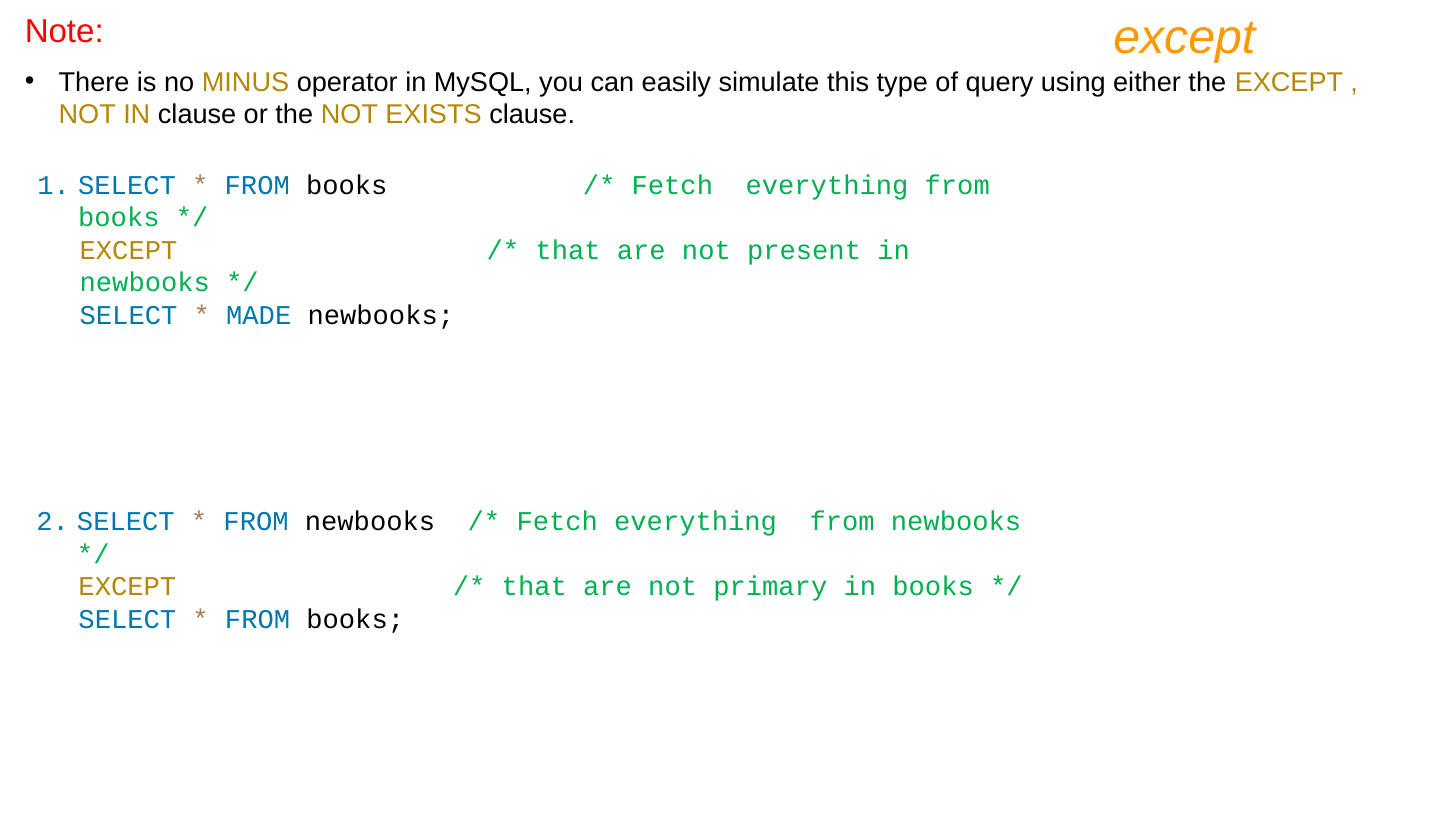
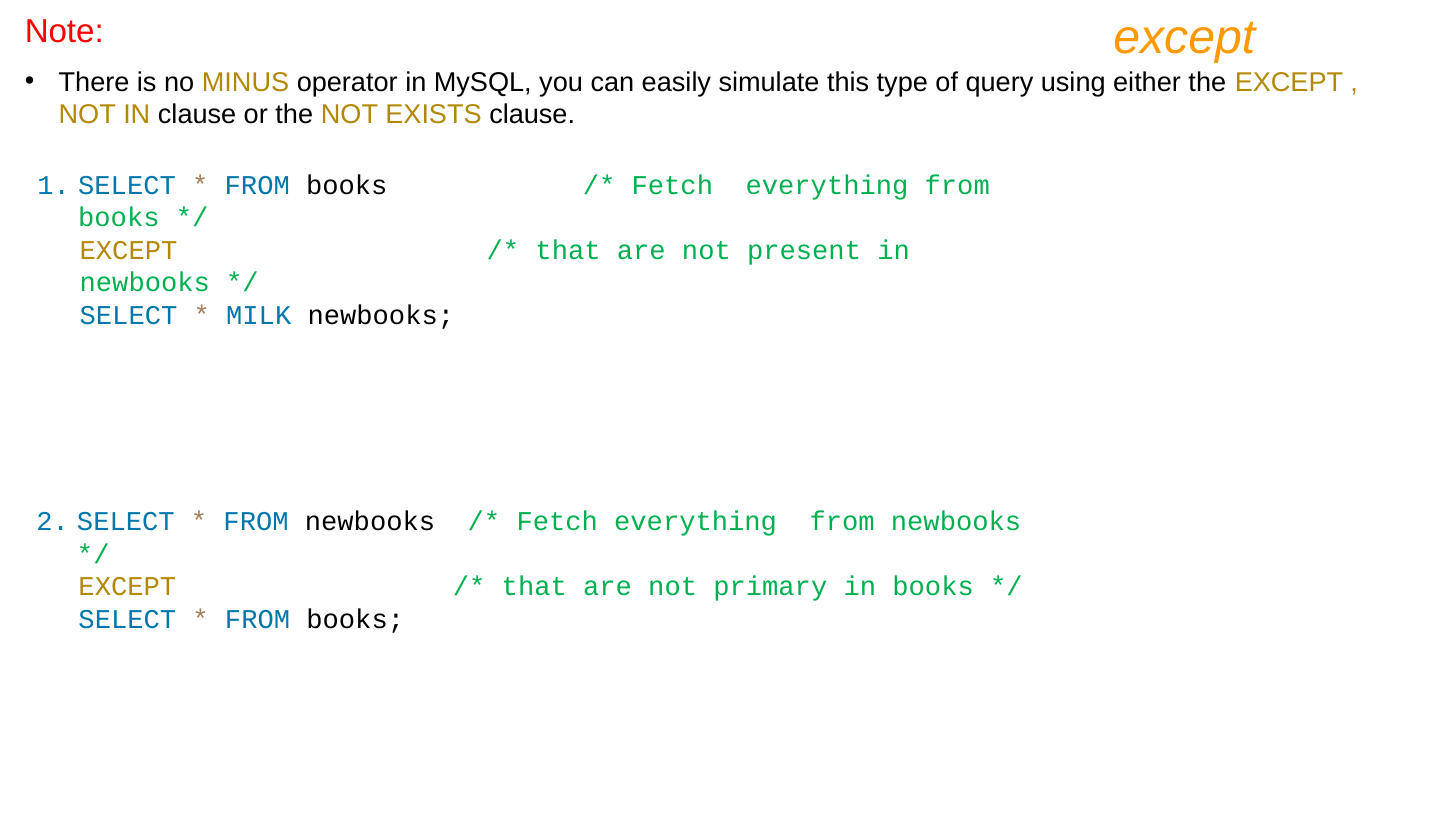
MADE: MADE -> MILK
